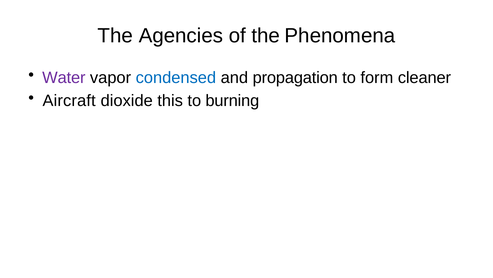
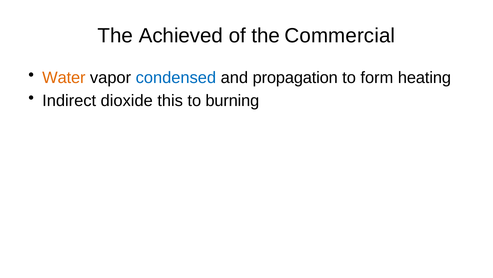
Agencies: Agencies -> Achieved
Phenomena: Phenomena -> Commercial
Water colour: purple -> orange
cleaner: cleaner -> heating
Aircraft: Aircraft -> Indirect
